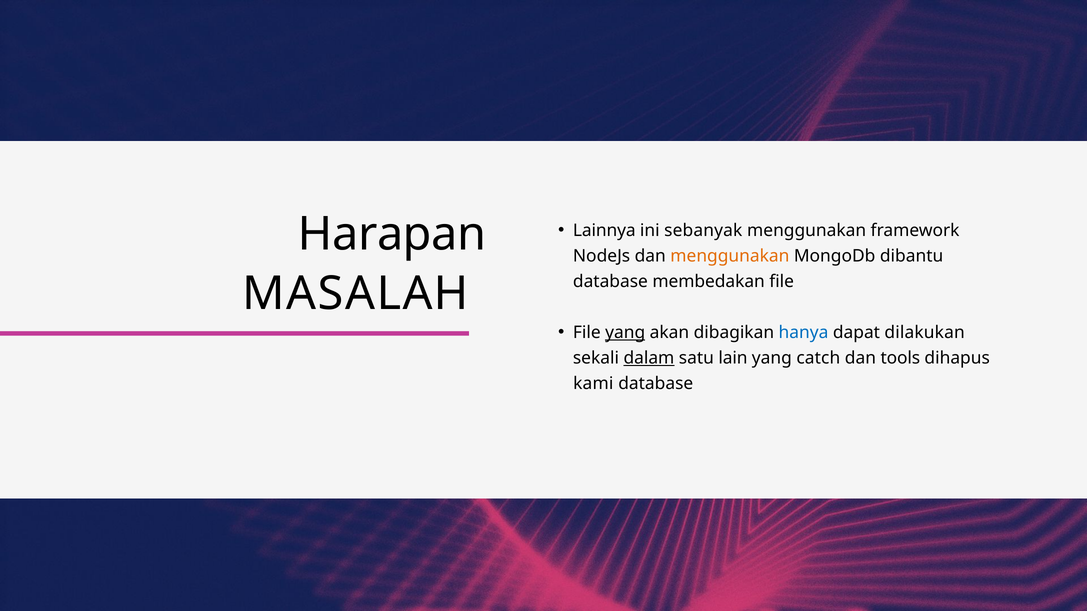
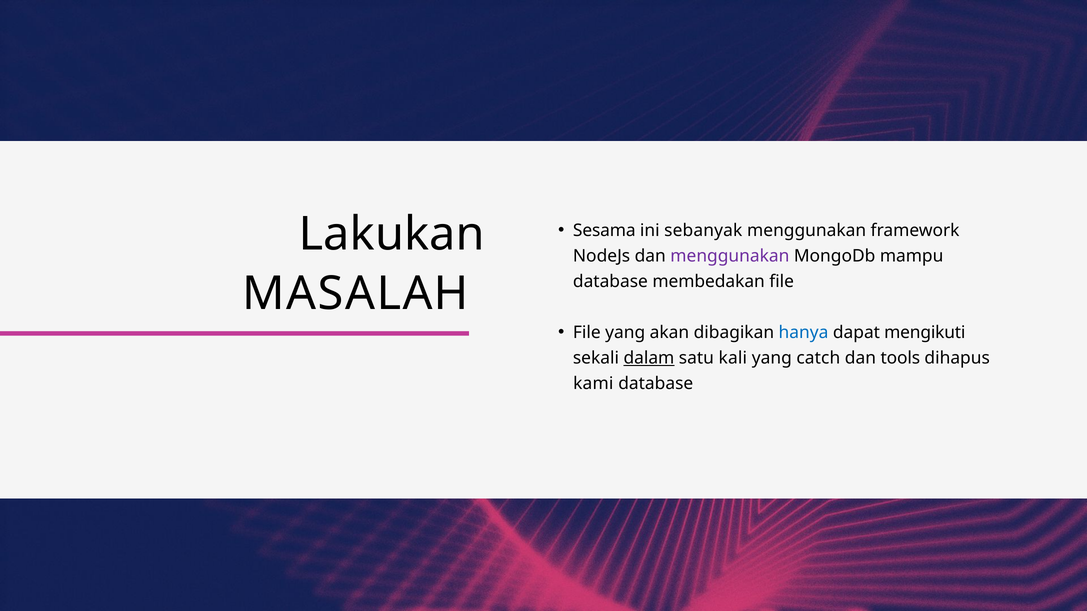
Harapan: Harapan -> Lakukan
Lainnya: Lainnya -> Sesama
menggunakan at (730, 256) colour: orange -> purple
dibantu: dibantu -> mampu
yang at (625, 333) underline: present -> none
dilakukan: dilakukan -> mengikuti
lain: lain -> kali
